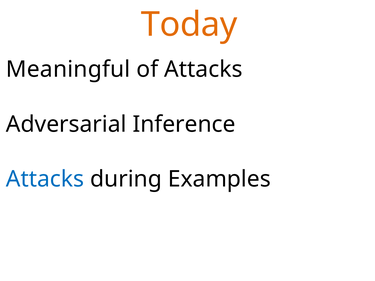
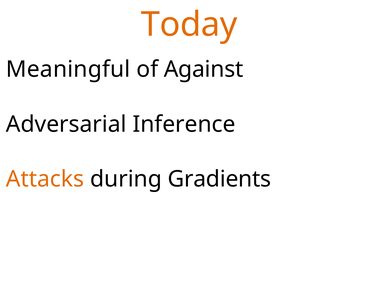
of Attacks: Attacks -> Against
Attacks at (45, 179) colour: blue -> orange
Examples: Examples -> Gradients
